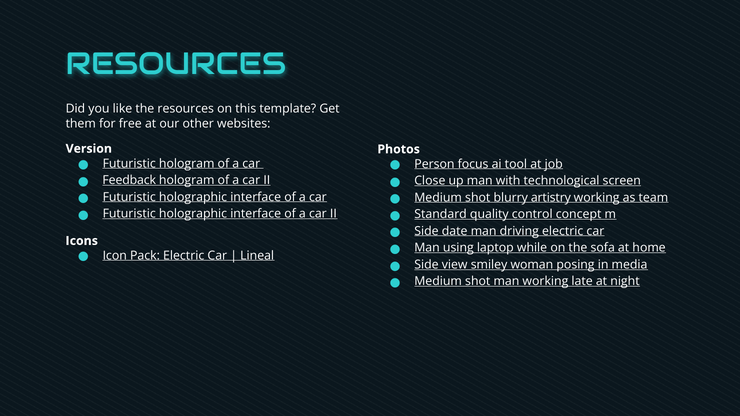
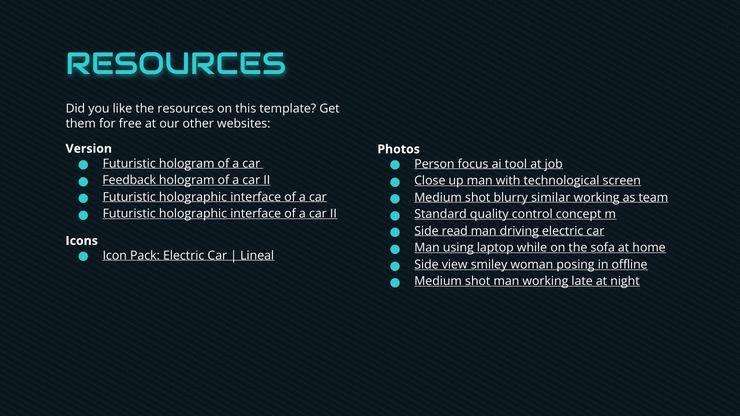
artistry: artistry -> similar
date: date -> read
media: media -> offline
